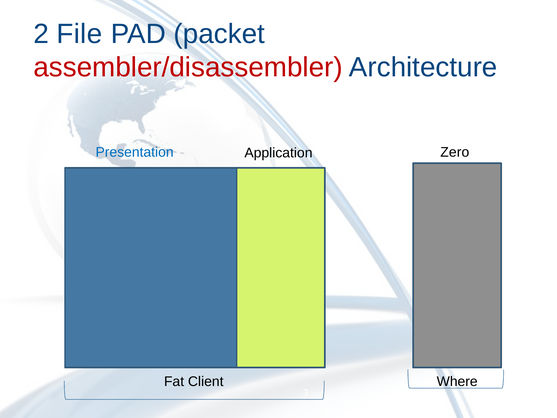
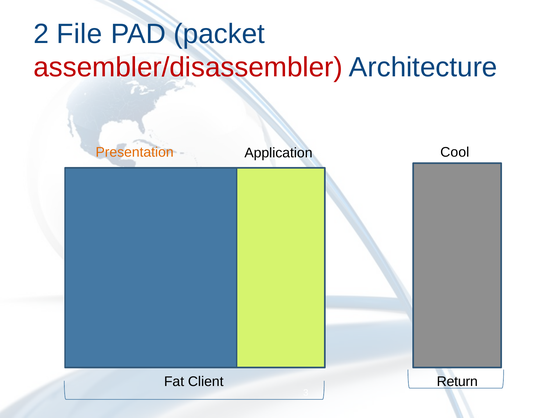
Presentation colour: blue -> orange
Zero: Zero -> Cool
Where: Where -> Return
